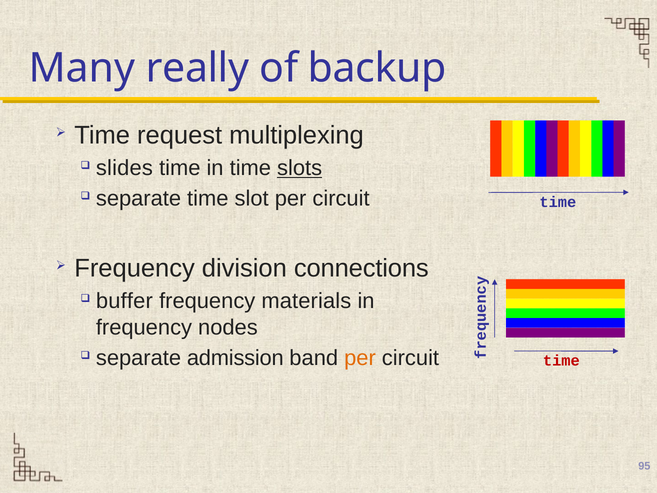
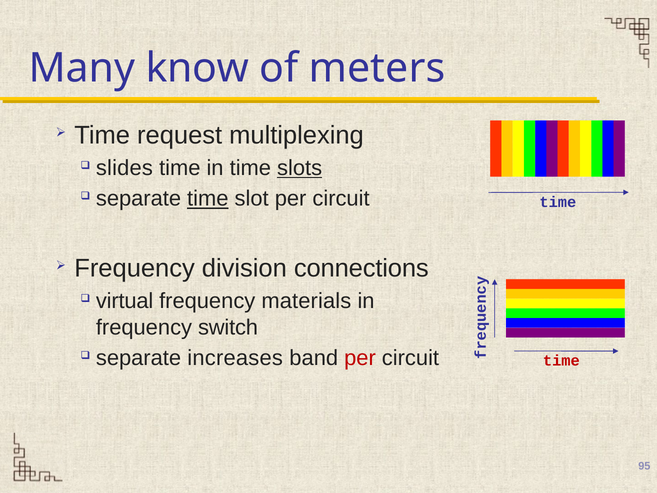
really: really -> know
backup: backup -> meters
time at (208, 199) underline: none -> present
buffer: buffer -> virtual
nodes: nodes -> switch
admission: admission -> increases
per at (360, 358) colour: orange -> red
